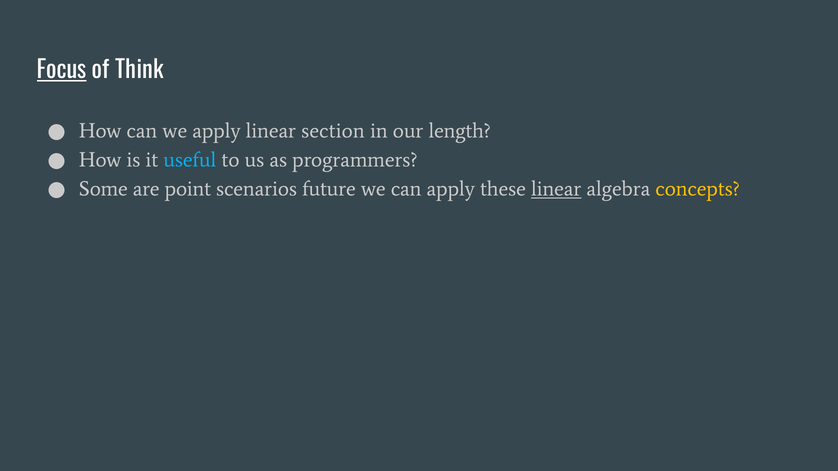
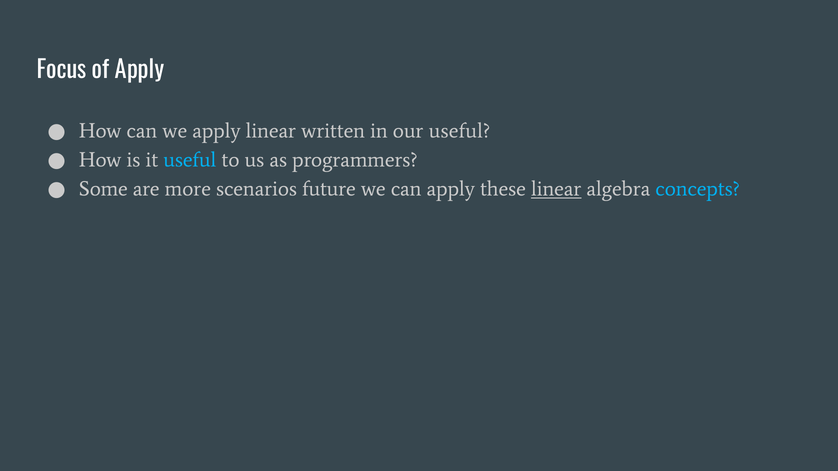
Focus underline: present -> none
of Think: Think -> Apply
section: section -> written
our length: length -> useful
point: point -> more
concepts colour: yellow -> light blue
